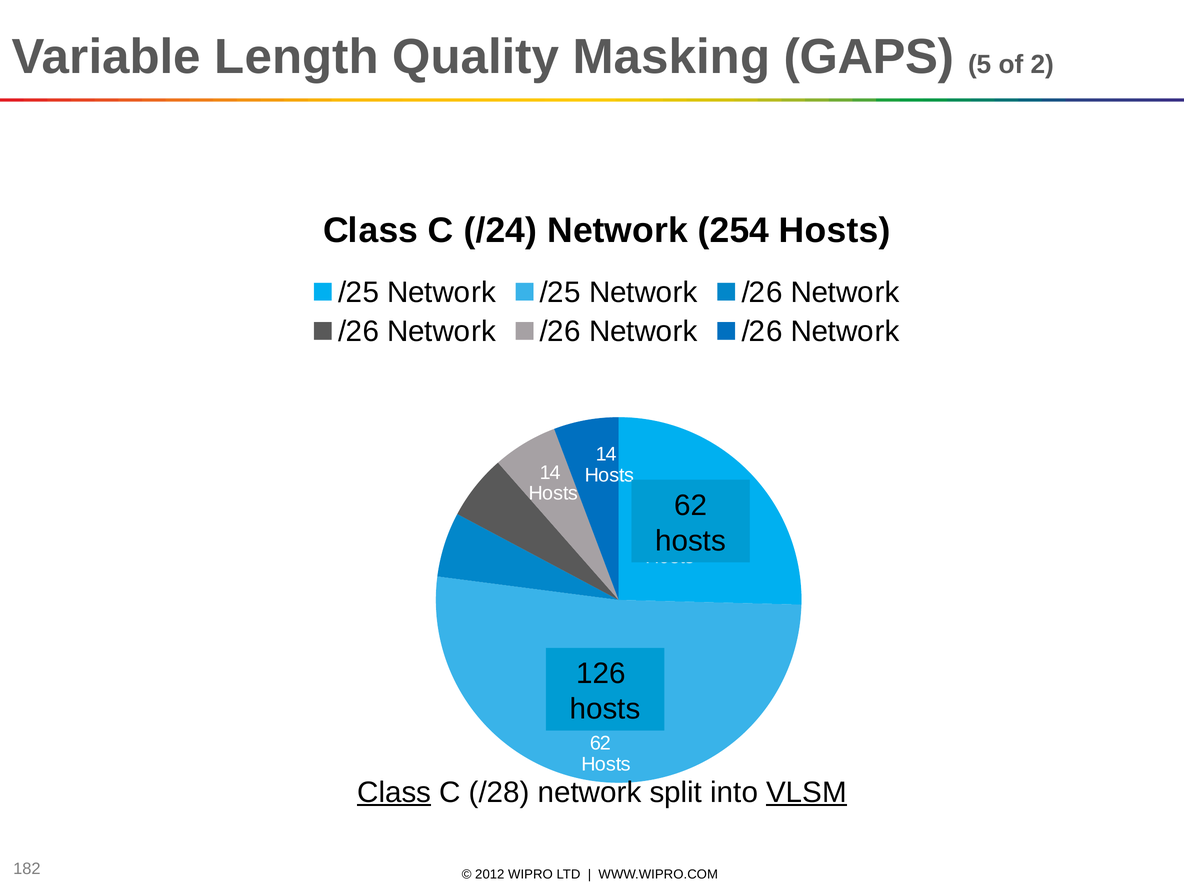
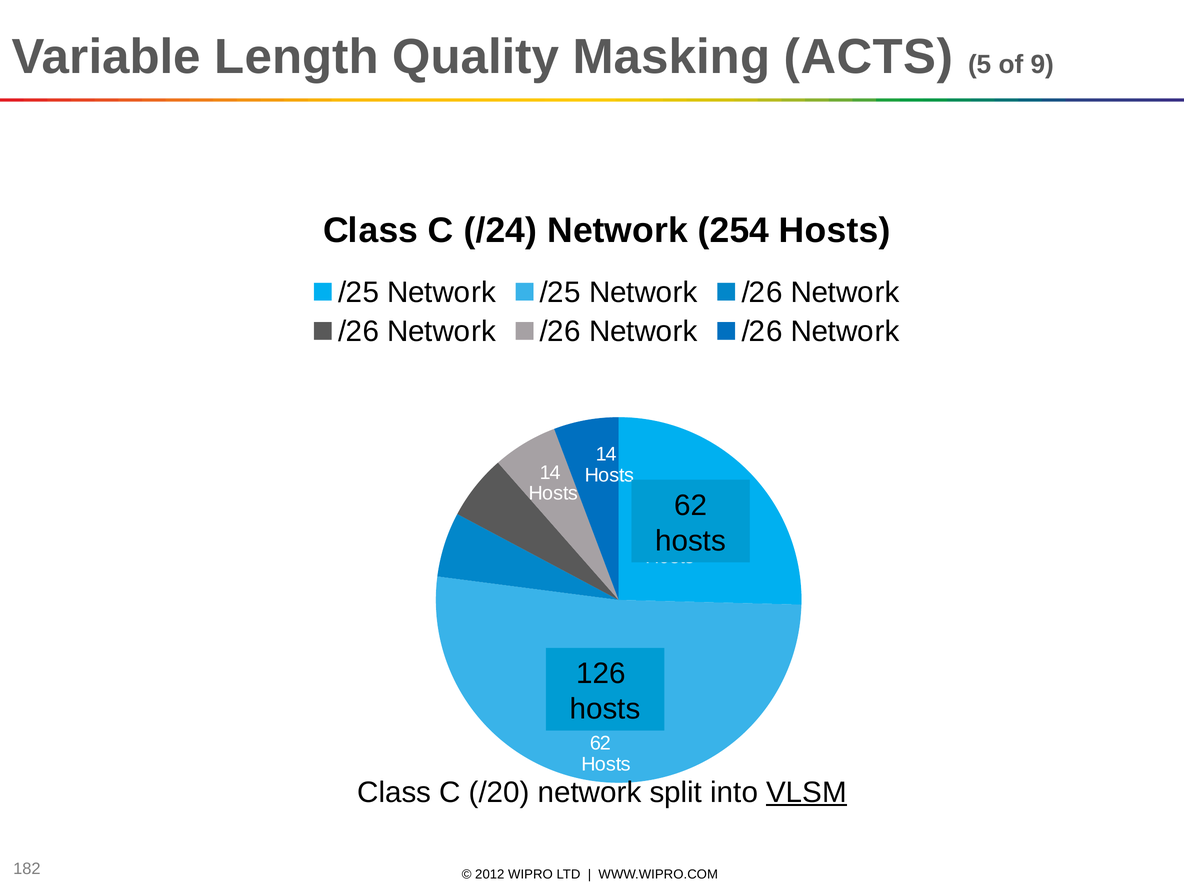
GAPS: GAPS -> ACTS
2: 2 -> 9
Class at (394, 792) underline: present -> none
/28: /28 -> /20
